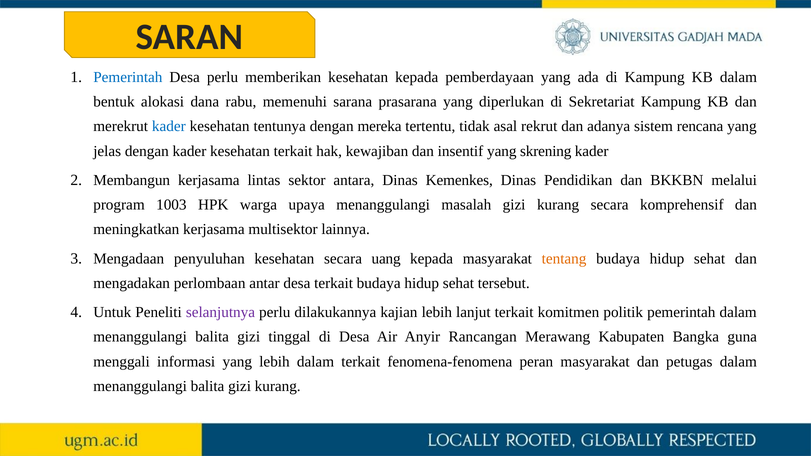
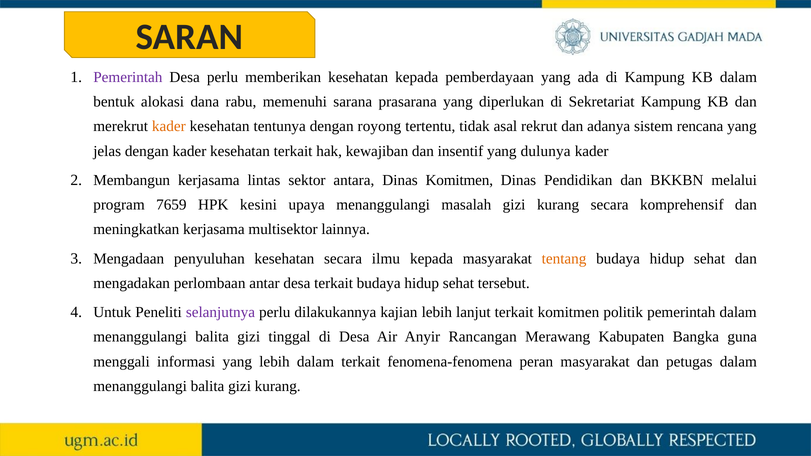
Pemerintah at (128, 77) colour: blue -> purple
kader at (169, 126) colour: blue -> orange
mereka: mereka -> royong
skrening: skrening -> dulunya
Dinas Kemenkes: Kemenkes -> Komitmen
1003: 1003 -> 7659
warga: warga -> kesini
uang: uang -> ilmu
